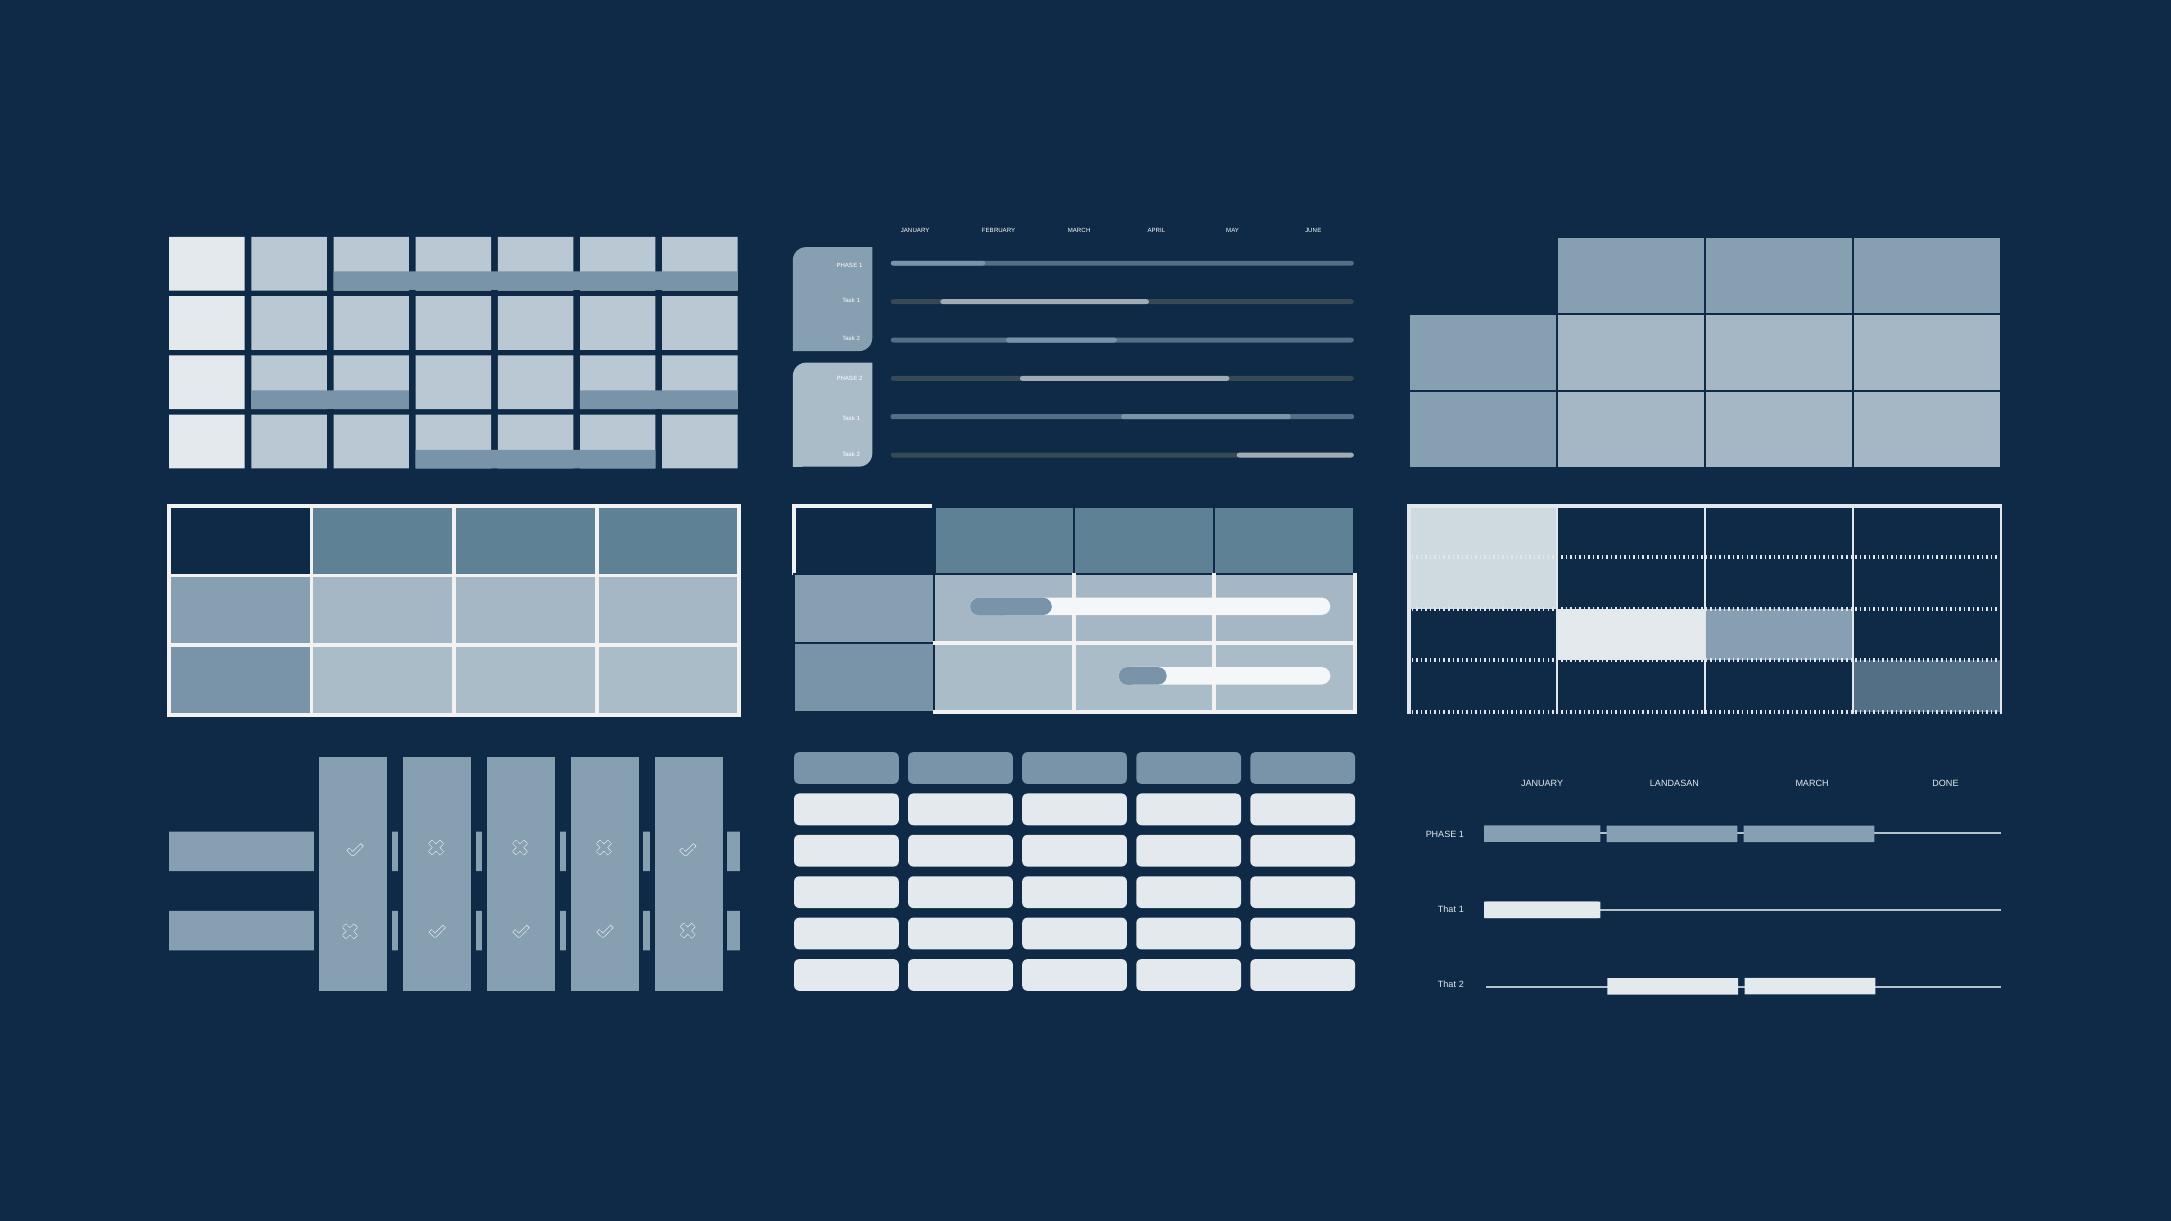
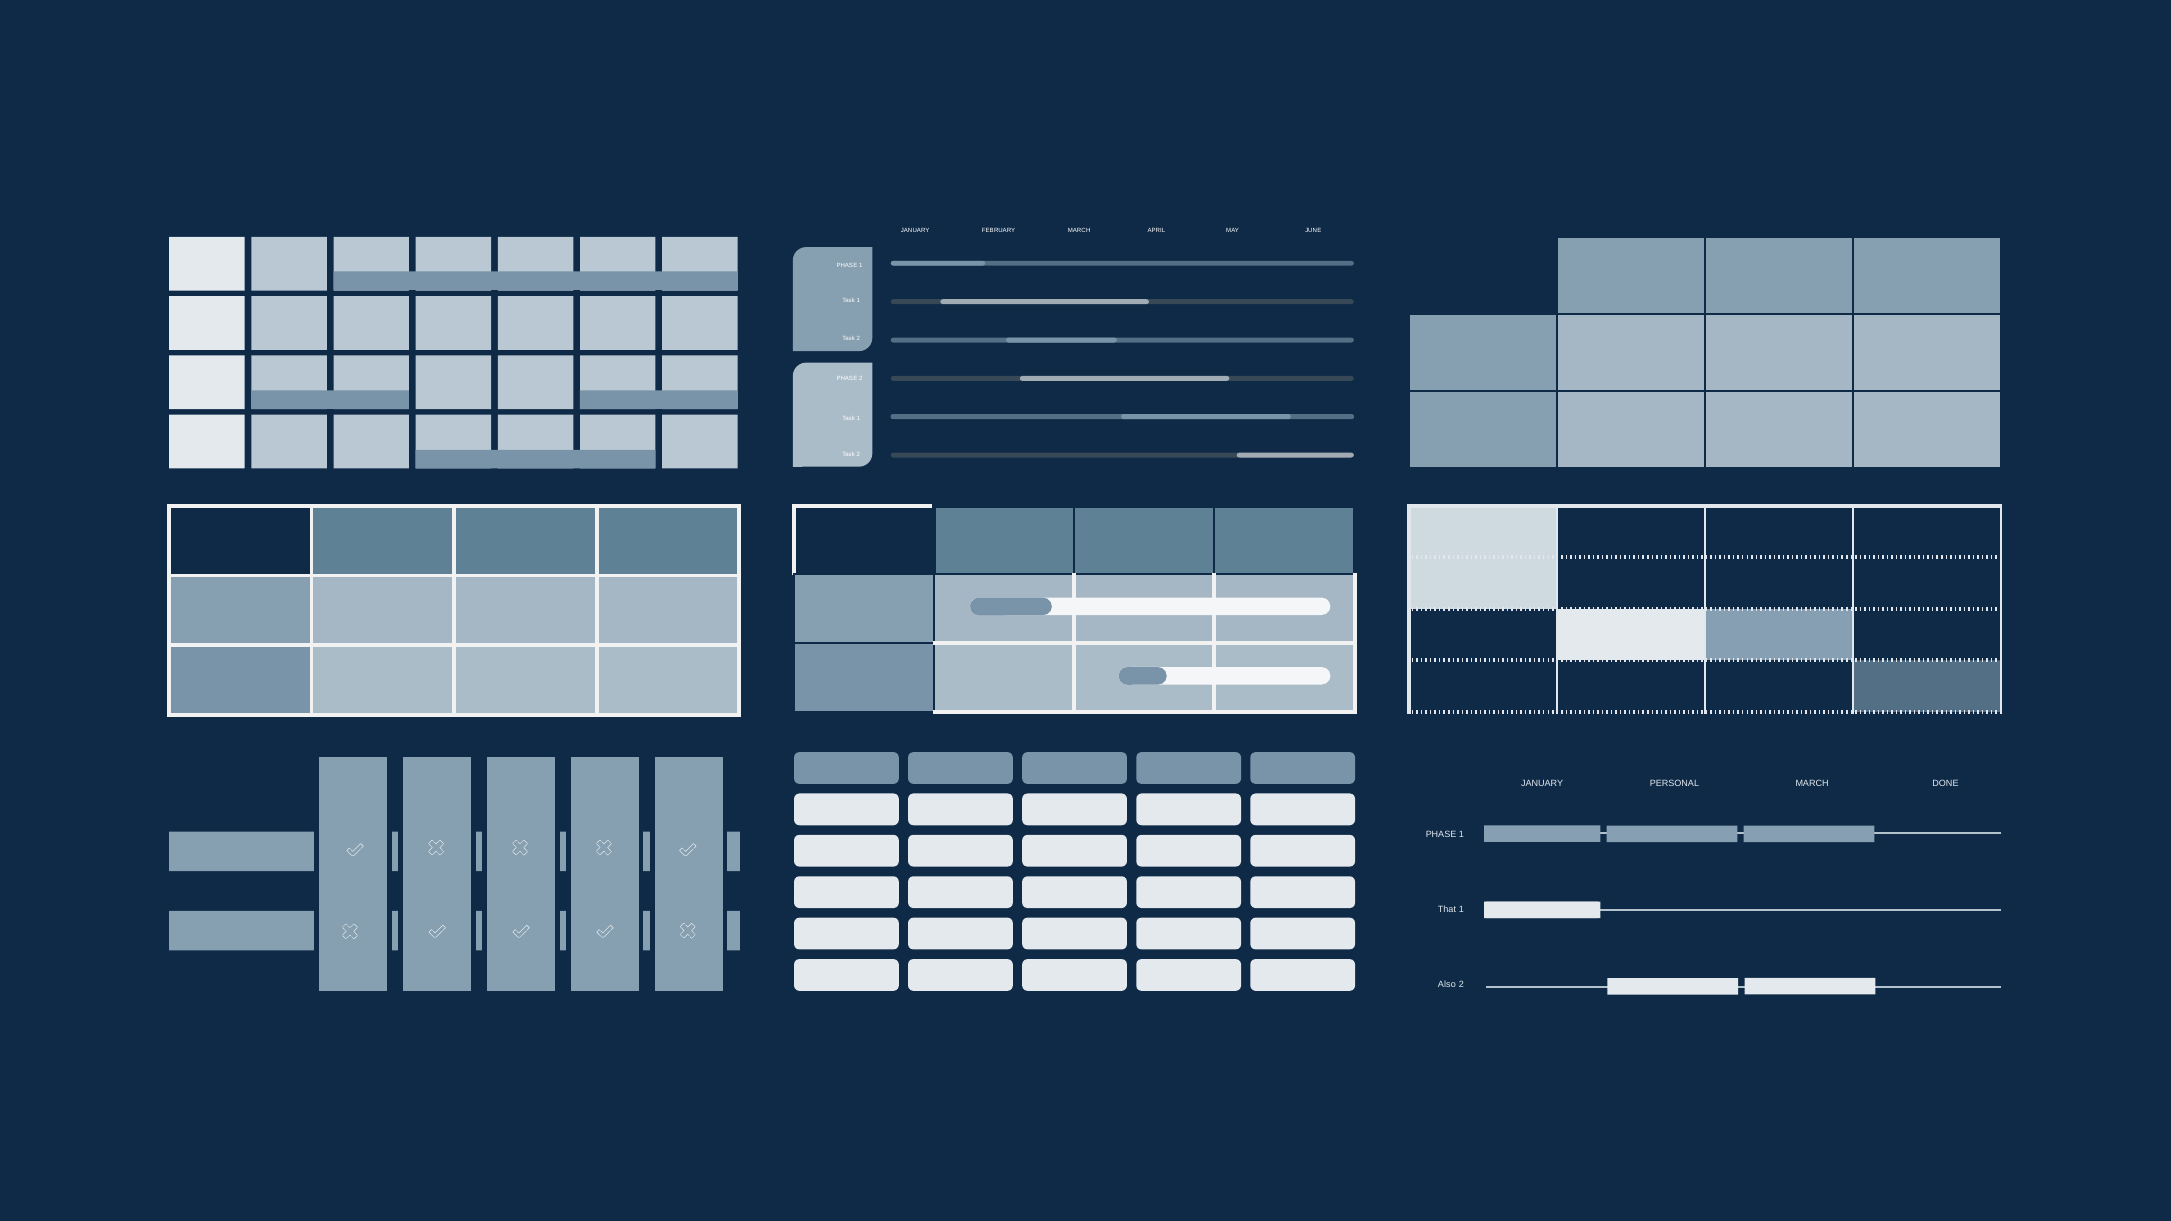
LANDASAN: LANDASAN -> PERSONAL
That at (1447, 984): That -> Also
